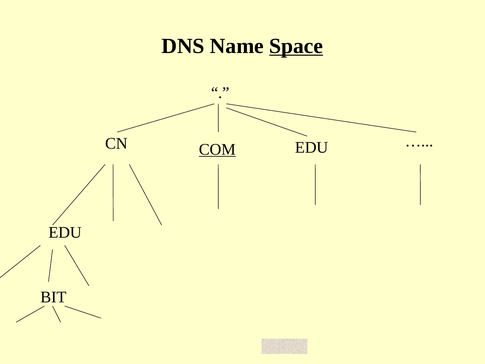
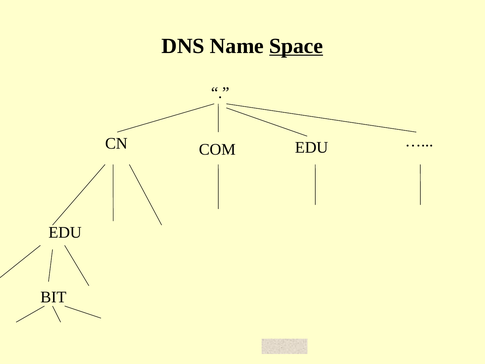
COM underline: present -> none
